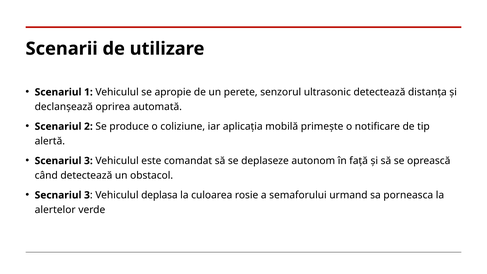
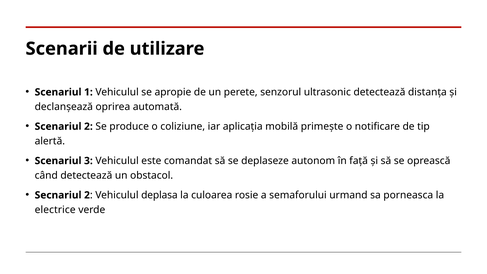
Secnariul 3: 3 -> 2
alertelor: alertelor -> electrice
